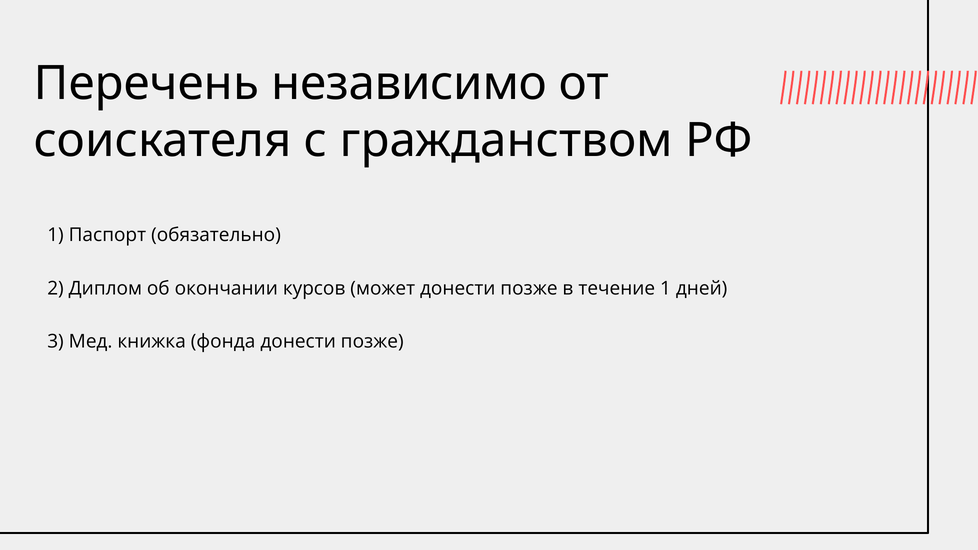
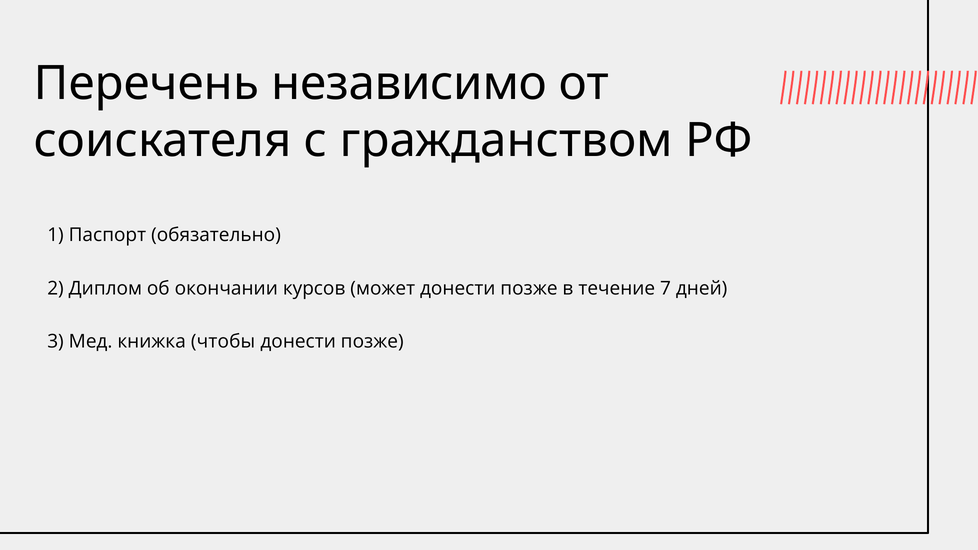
течение 1: 1 -> 7
фонда: фонда -> чтобы
